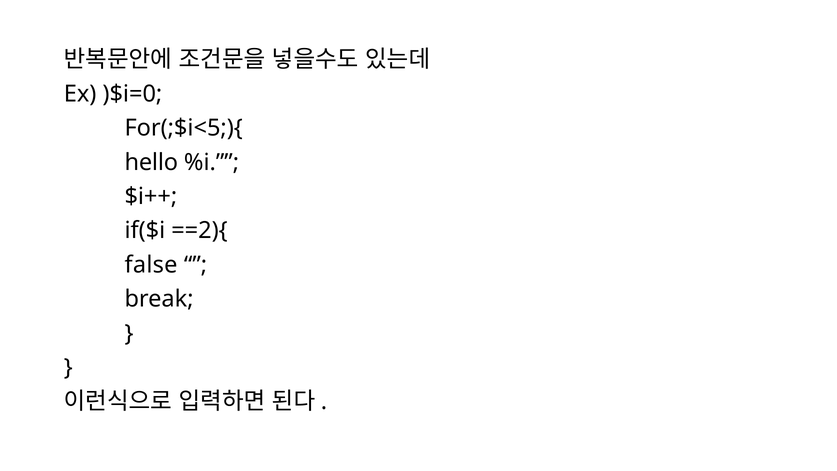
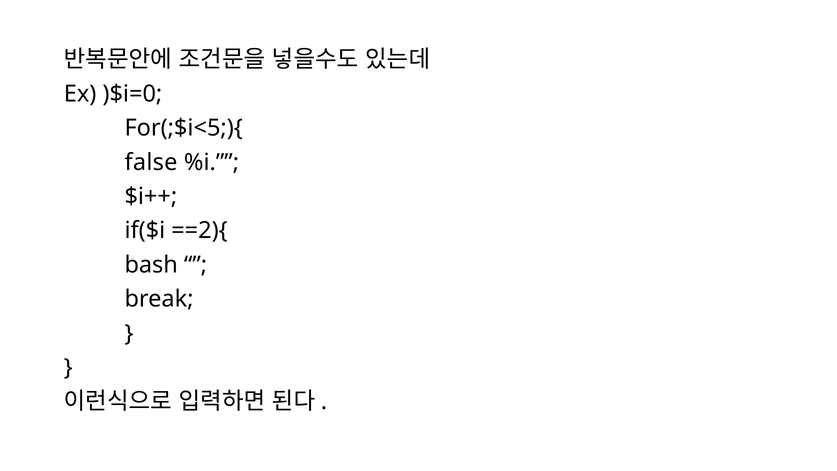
hello: hello -> false
false: false -> bash
